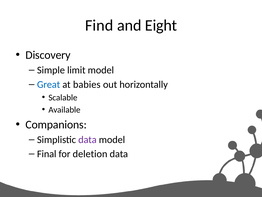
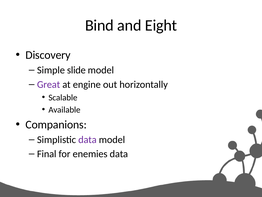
Find: Find -> Bind
limit: limit -> slide
Great colour: blue -> purple
babies: babies -> engine
deletion: deletion -> enemies
